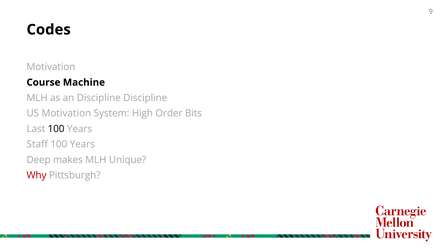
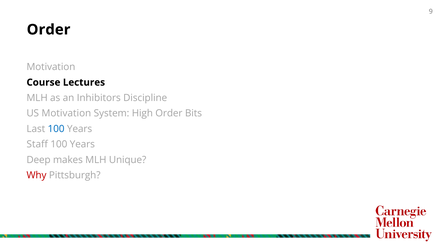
Codes at (49, 30): Codes -> Order
Machine: Machine -> Lectures
an Discipline: Discipline -> Inhibitors
100 at (56, 129) colour: black -> blue
